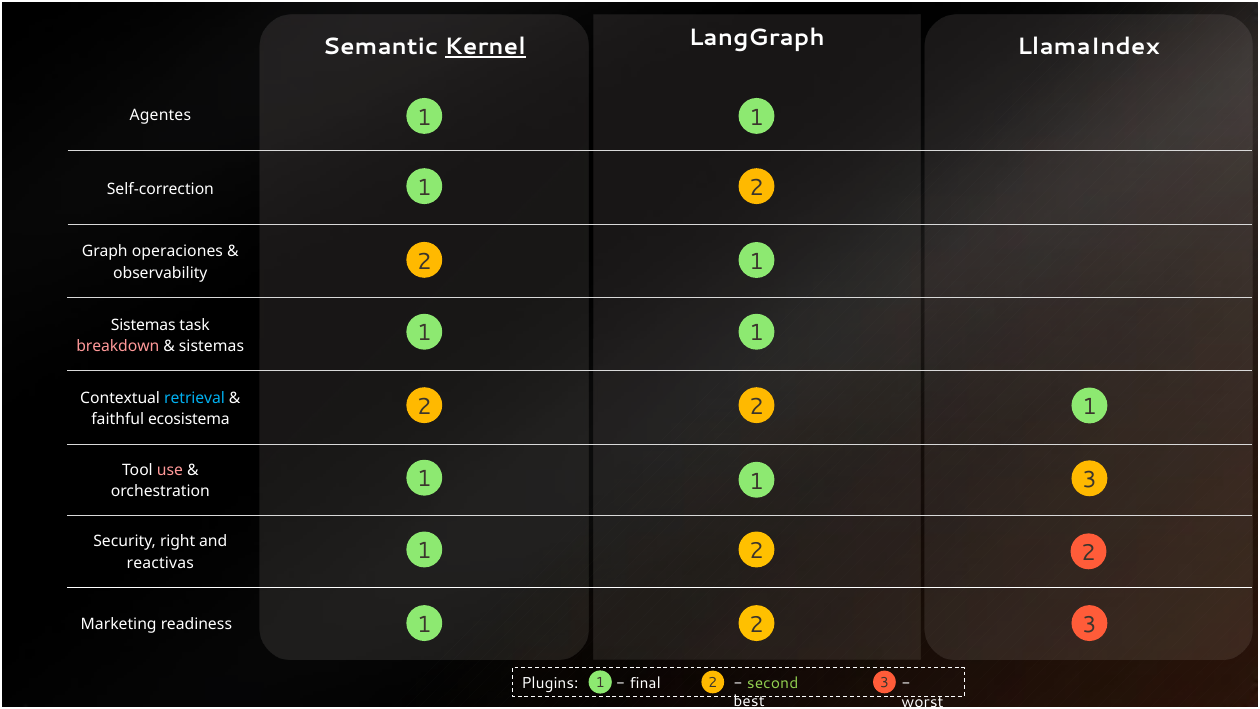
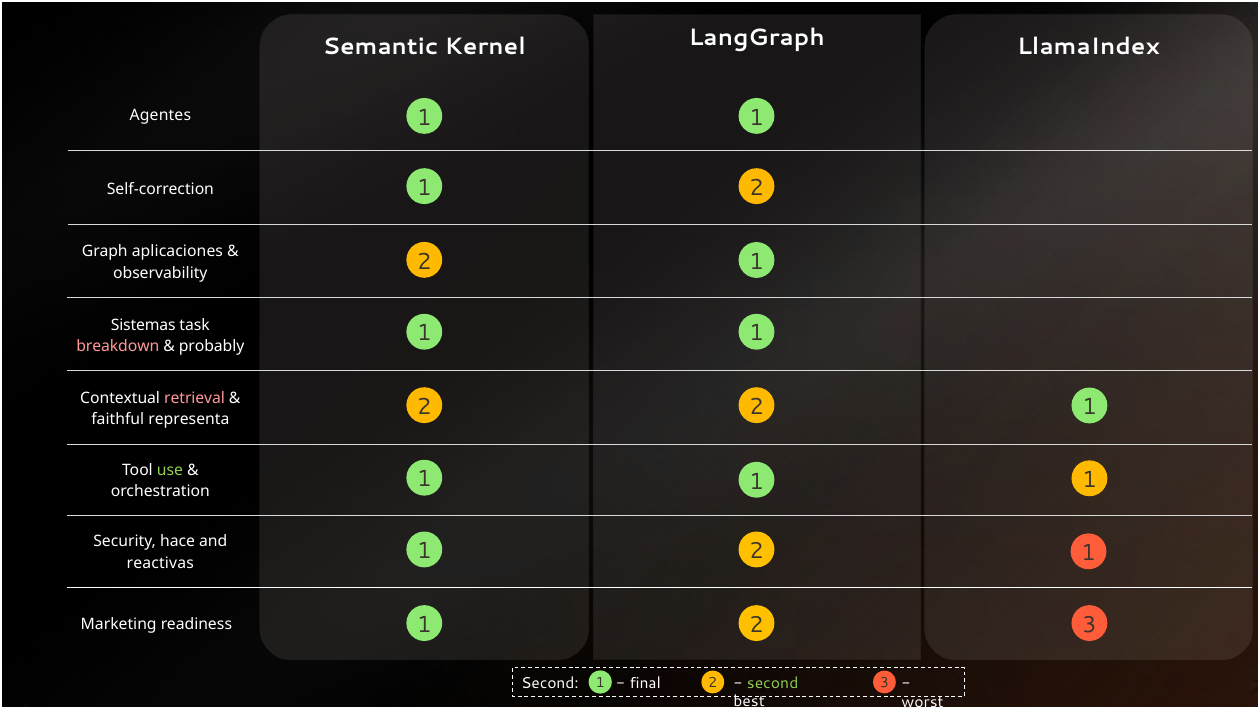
Kernel underline: present -> none
operaciones: operaciones -> aplicaciones
sistemas at (212, 346): sistemas -> probably
retrieval colour: light blue -> pink
ecosistema: ecosistema -> representa
use colour: pink -> light green
3 at (1089, 480): 3 -> 1
right: right -> hace
2 at (1089, 553): 2 -> 1
Plugins at (550, 683): Plugins -> Second
